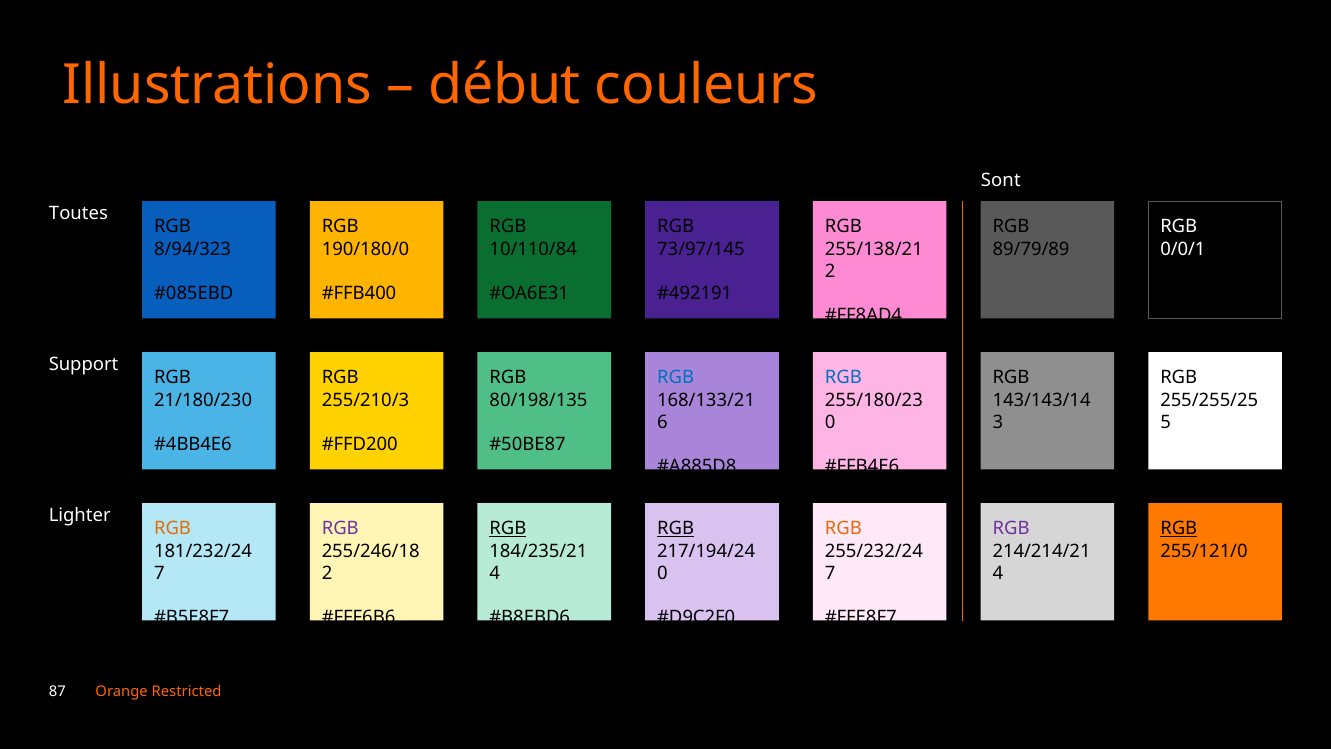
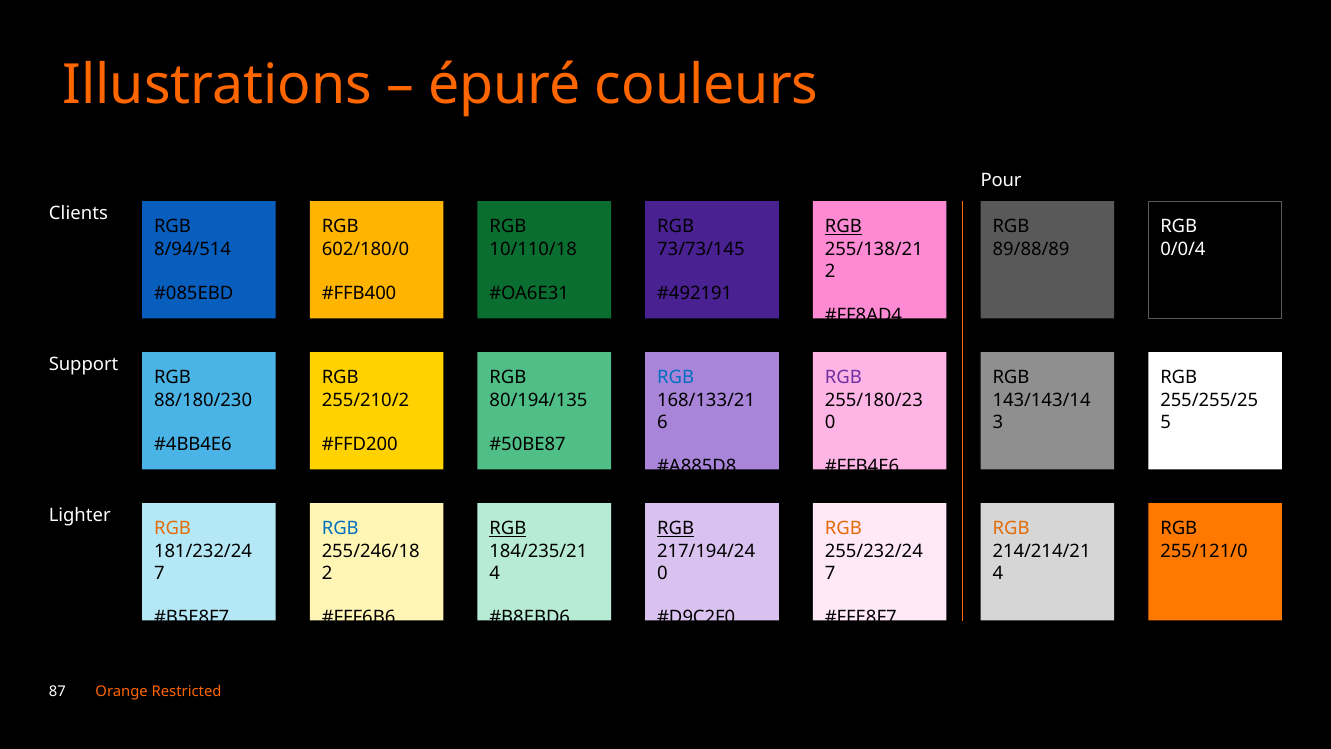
début: début -> épuré
Sont: Sont -> Pour
Toutes: Toutes -> Clients
RGB at (843, 227) underline: none -> present
8/94/323: 8/94/323 -> 8/94/514
190/180/0: 190/180/0 -> 602/180/0
10/110/84: 10/110/84 -> 10/110/18
73/97/145: 73/97/145 -> 73/73/145
89/79/89: 89/79/89 -> 89/88/89
0/0/1: 0/0/1 -> 0/0/4
RGB at (843, 378) colour: blue -> purple
21/180/230: 21/180/230 -> 88/180/230
255/210/3: 255/210/3 -> 255/210/2
80/198/135: 80/198/135 -> 80/194/135
RGB at (340, 529) colour: purple -> blue
RGB at (1011, 529) colour: purple -> orange
RGB at (1179, 529) underline: present -> none
